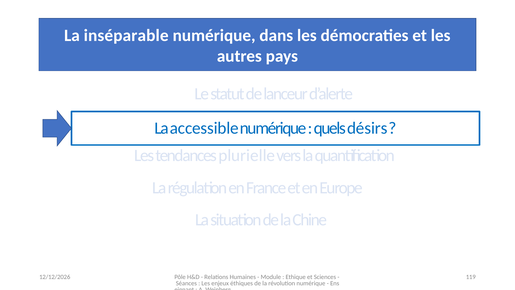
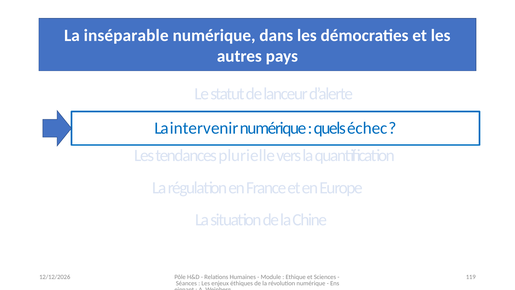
accessible: accessible -> intervenir
désirs: désirs -> échec
